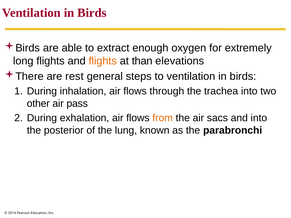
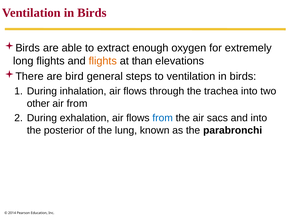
rest: rest -> bird
air pass: pass -> from
from at (163, 118) colour: orange -> blue
